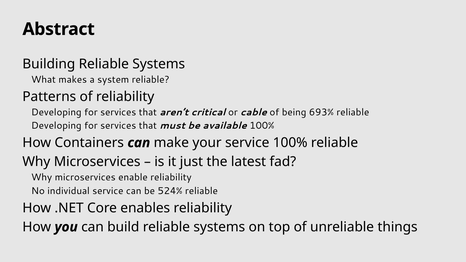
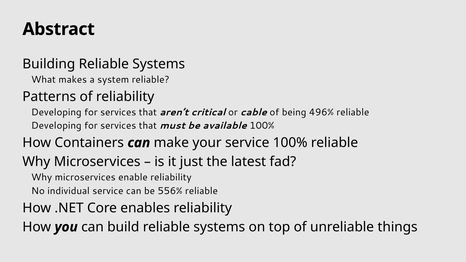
693%: 693% -> 496%
524%: 524% -> 556%
